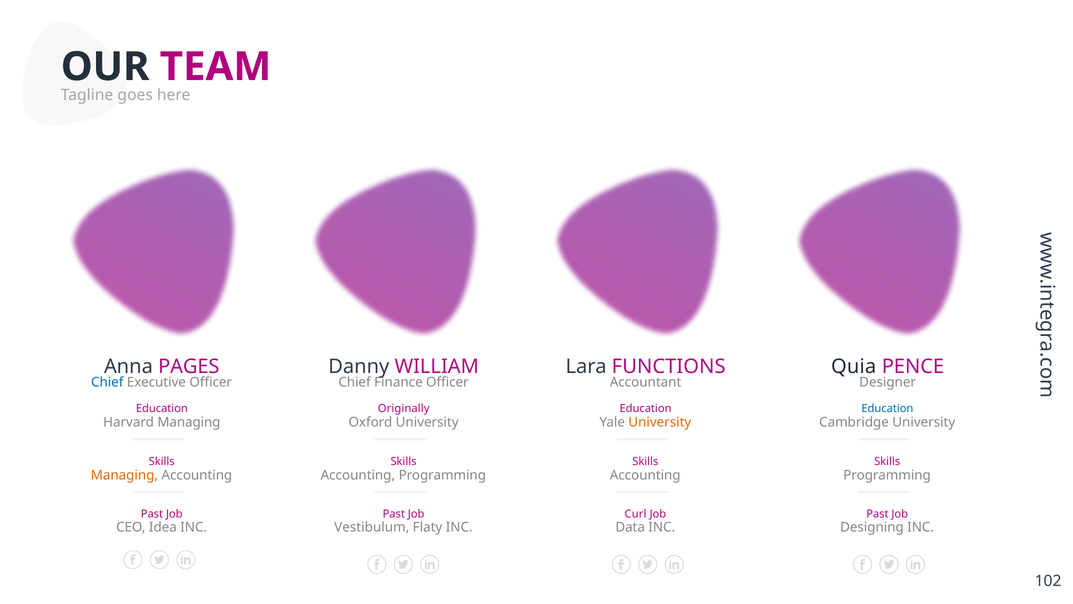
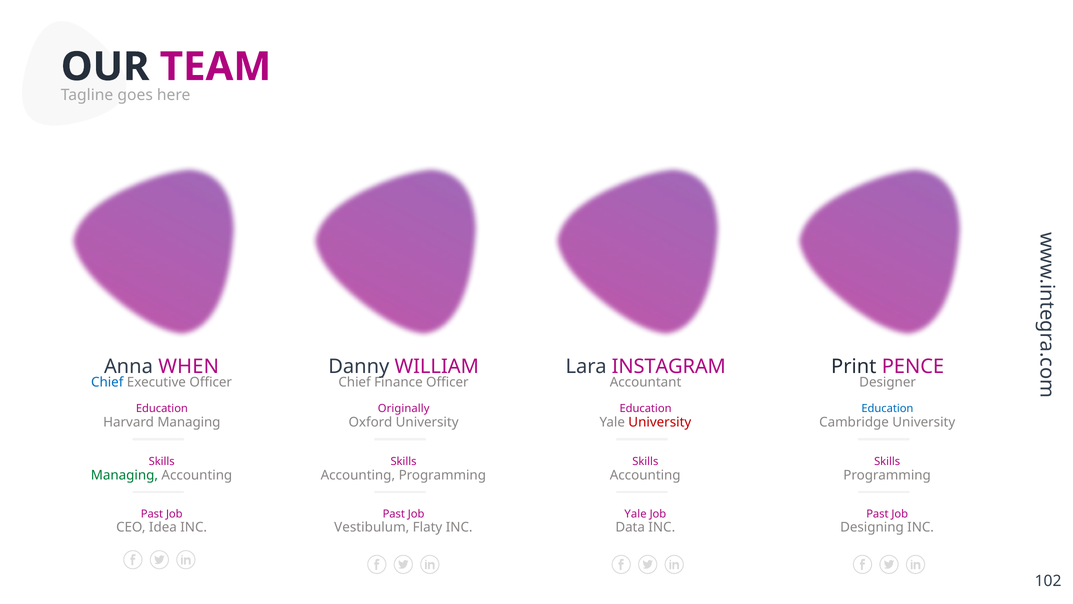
PAGES: PAGES -> WHEN
FUNCTIONS: FUNCTIONS -> INSTAGRAM
Quia: Quia -> Print
University at (660, 422) colour: orange -> red
Managing at (124, 475) colour: orange -> green
Curl at (636, 514): Curl -> Yale
